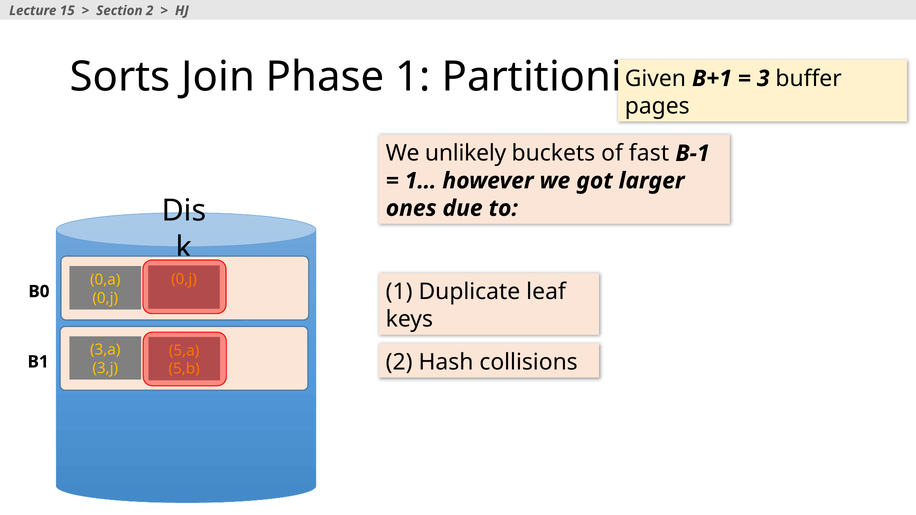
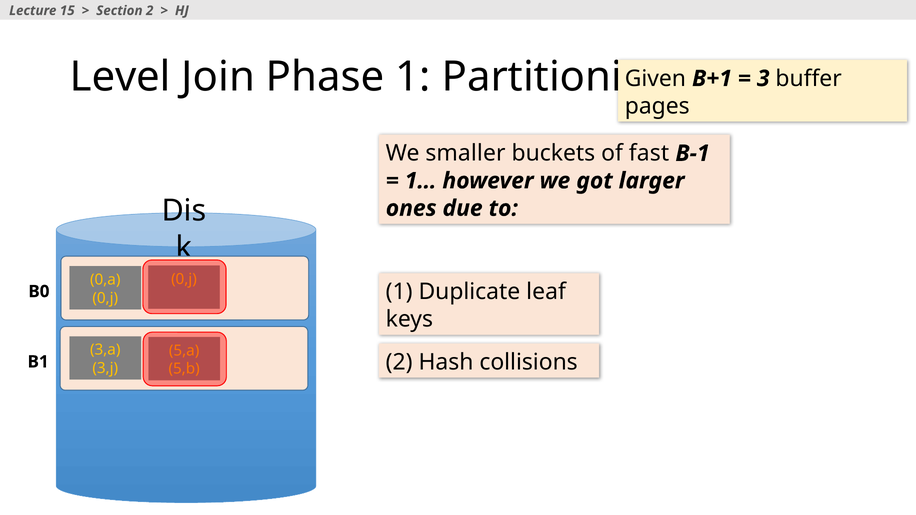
Sorts: Sorts -> Level
unlikely: unlikely -> smaller
